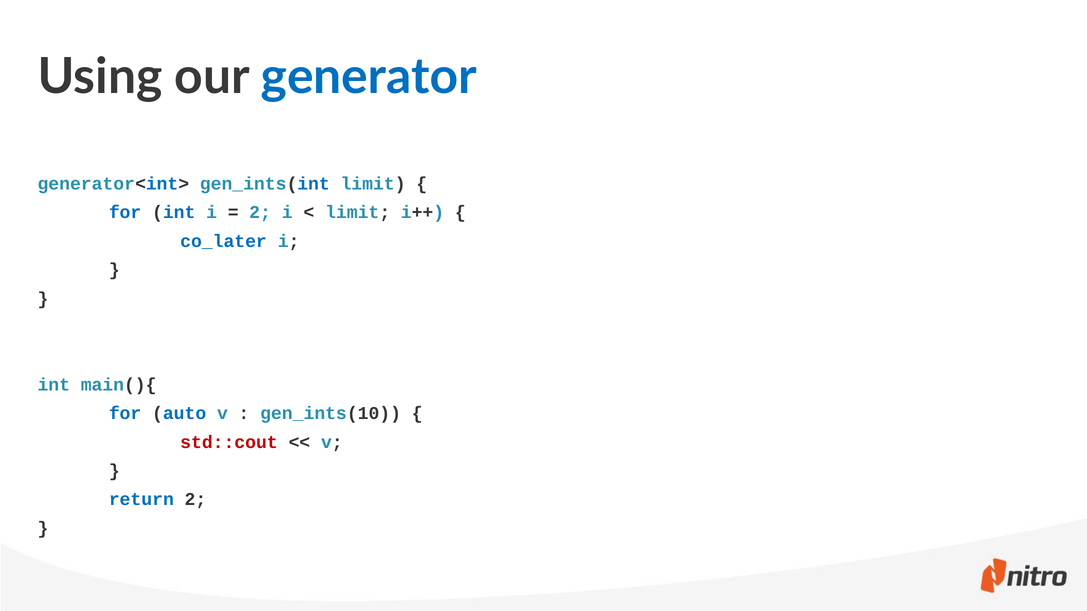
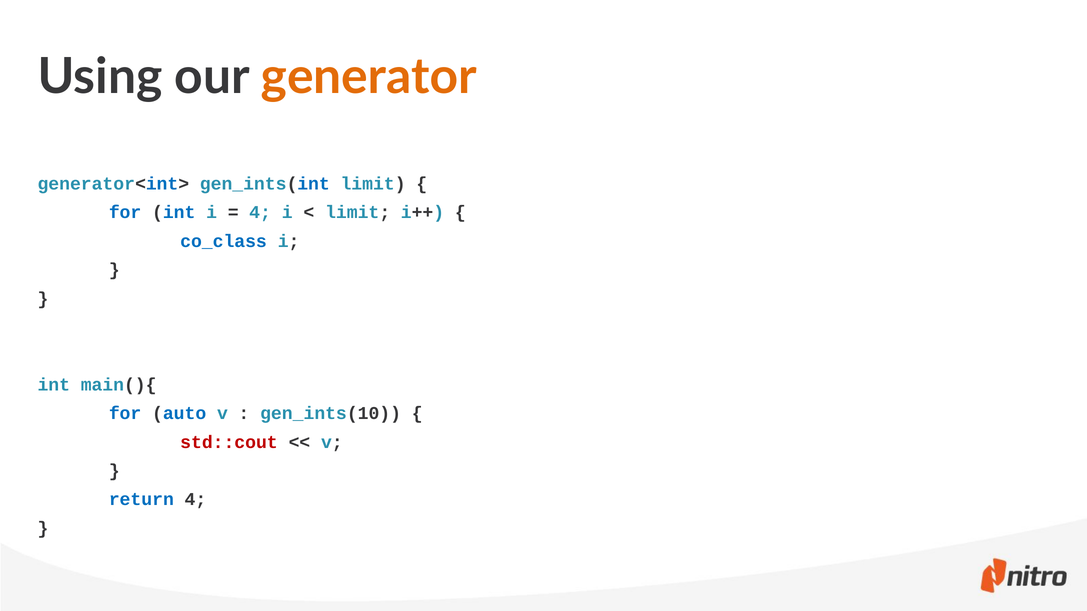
generator colour: blue -> orange
2 at (260, 213): 2 -> 4
co_later: co_later -> co_class
return 2: 2 -> 4
